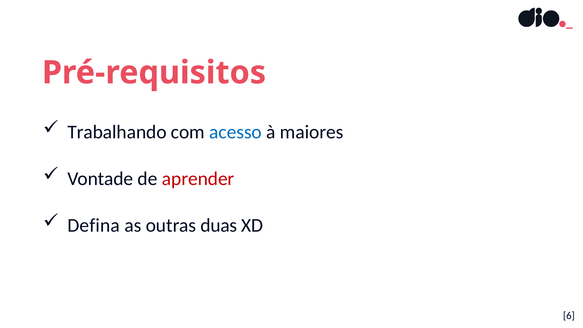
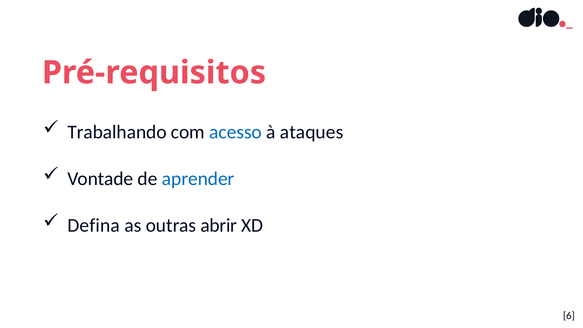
maiores: maiores -> ataques
aprender colour: red -> blue
duas: duas -> abrir
